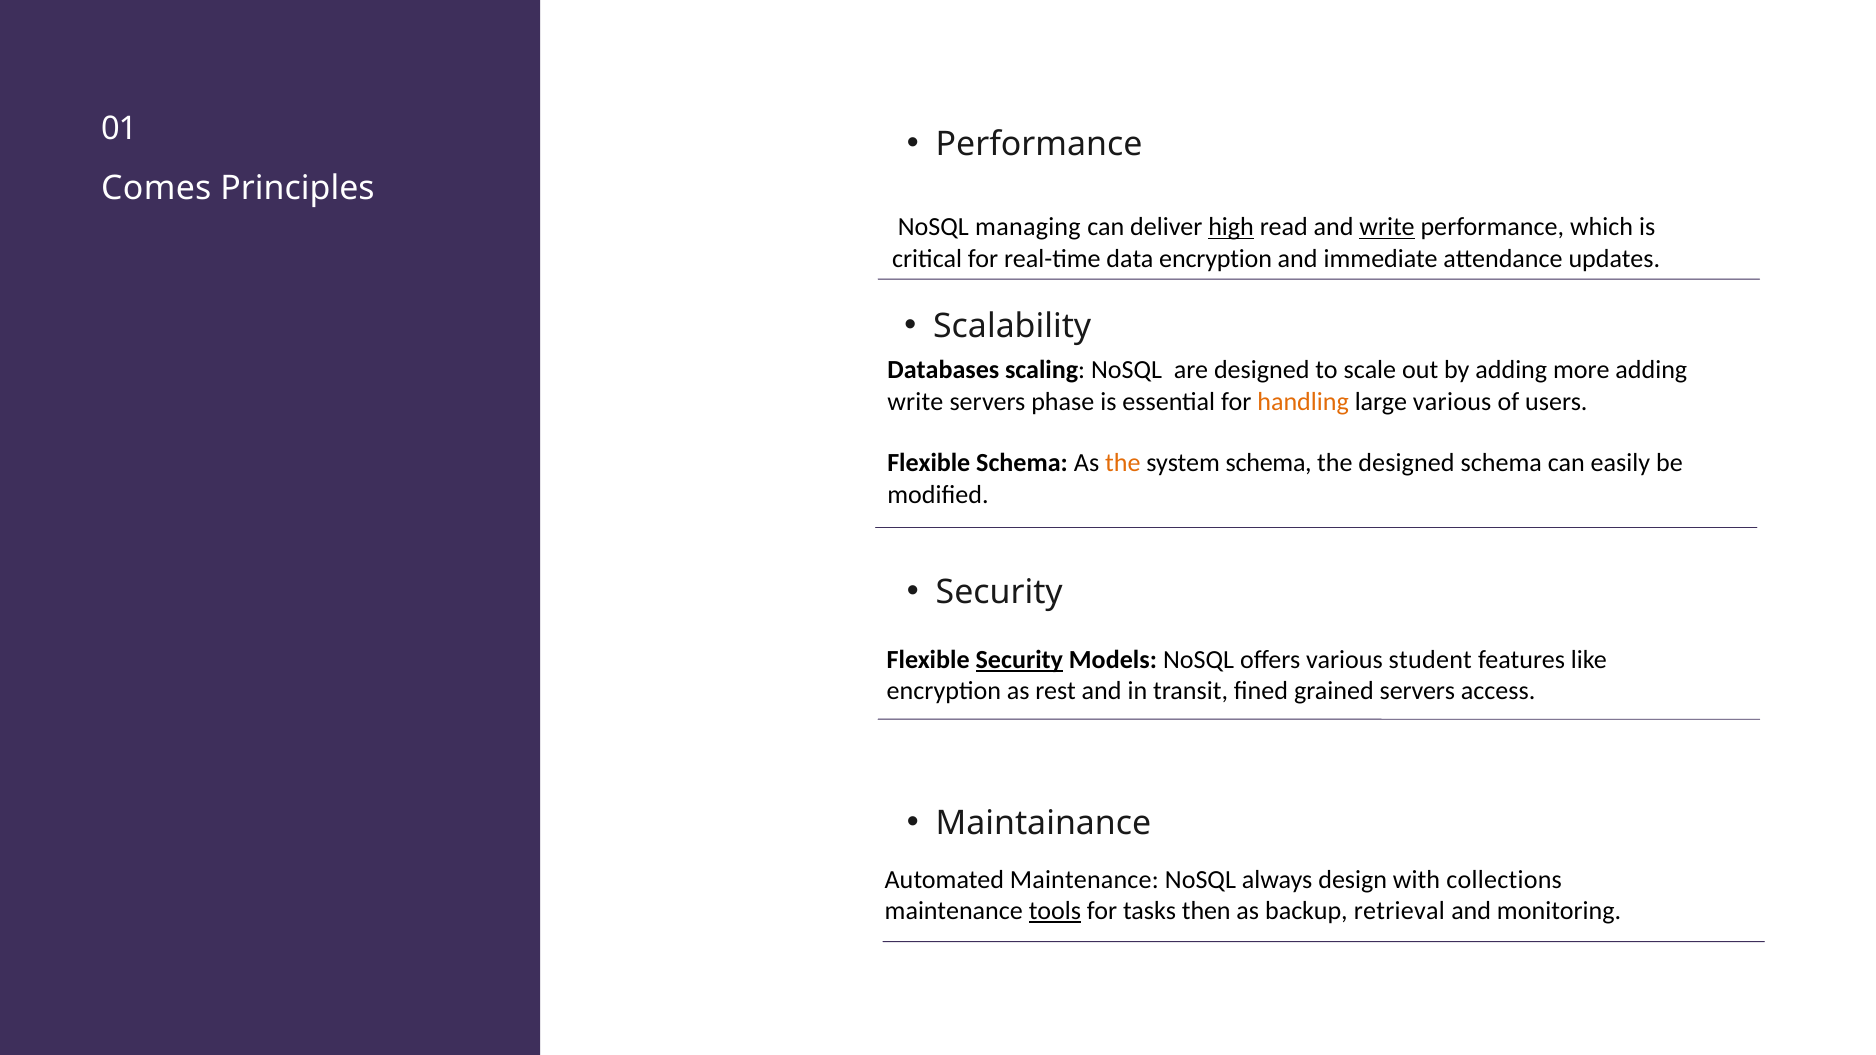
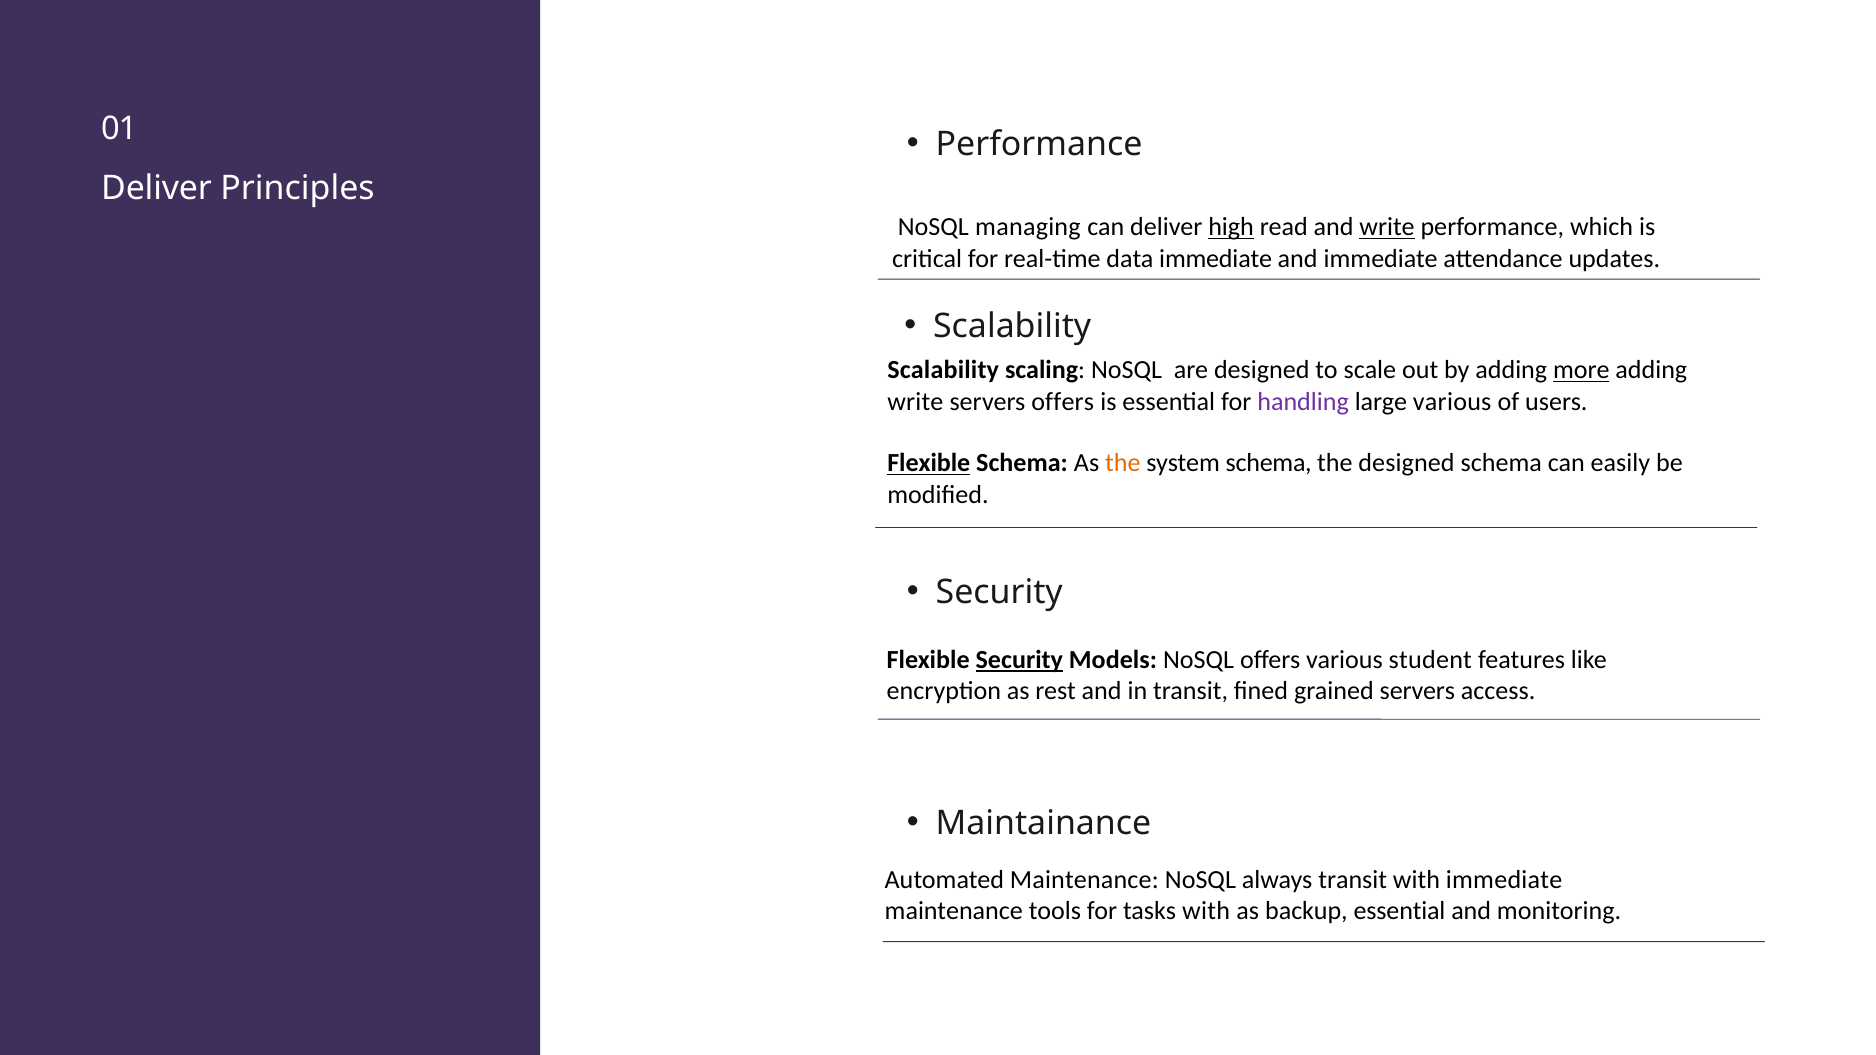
Comes at (156, 189): Comes -> Deliver
data encryption: encryption -> immediate
Databases at (943, 370): Databases -> Scalability
more underline: none -> present
servers phase: phase -> offers
handling colour: orange -> purple
Flexible at (929, 463) underline: none -> present
always design: design -> transit
with collections: collections -> immediate
tools underline: present -> none
tasks then: then -> with
backup retrieval: retrieval -> essential
